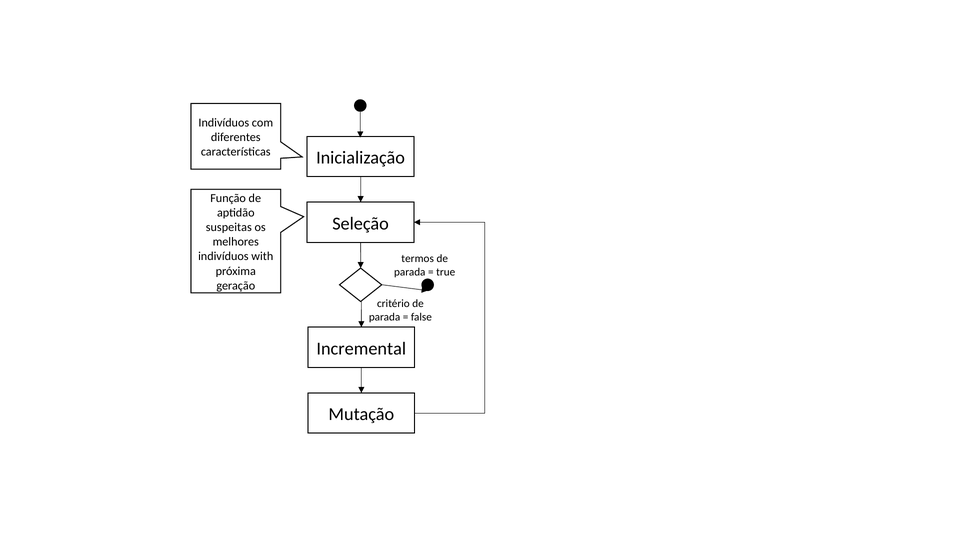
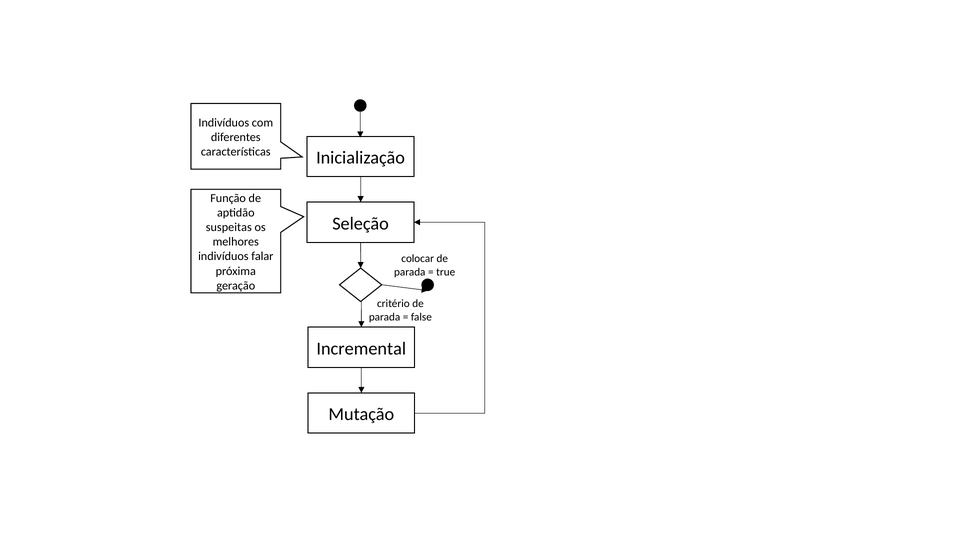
with: with -> falar
termos: termos -> colocar
